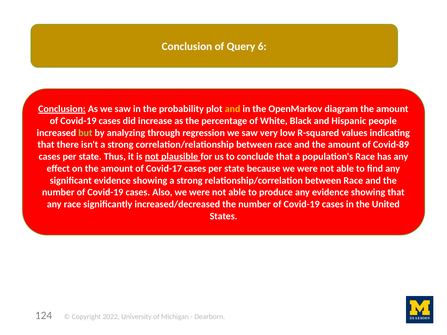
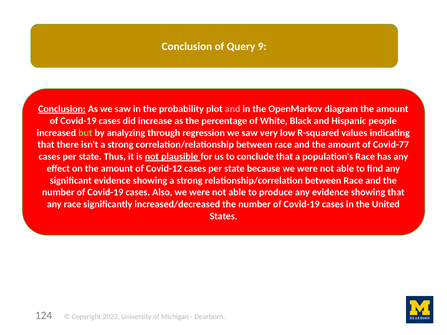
6: 6 -> 9
and at (233, 109) colour: yellow -> pink
Covid-89: Covid-89 -> Covid-77
Covid-17: Covid-17 -> Covid-12
